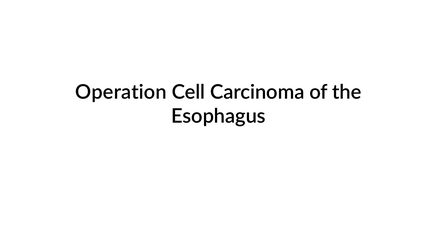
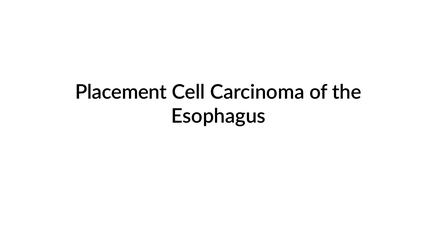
Operation: Operation -> Placement
